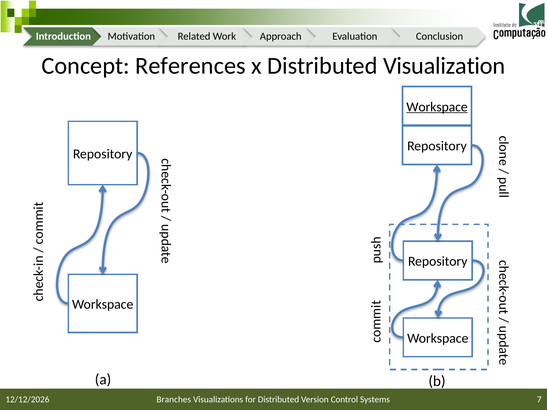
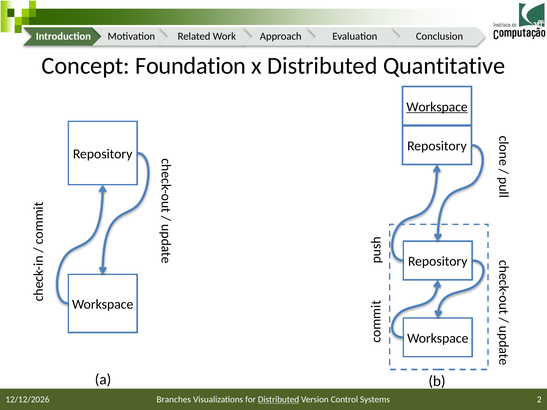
References: References -> Foundation
Visualization: Visualization -> Quantitative
Distributed at (279, 400) underline: none -> present
7: 7 -> 2
